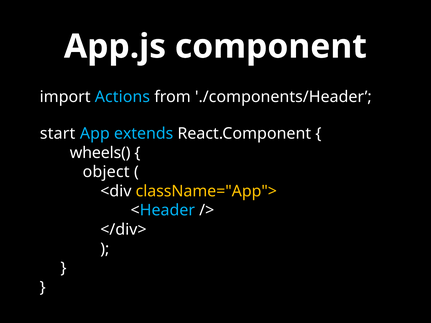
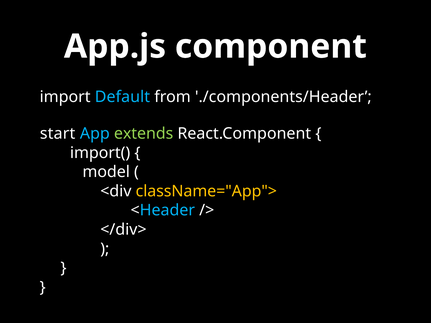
Actions: Actions -> Default
extends colour: light blue -> light green
wheels(: wheels( -> import(
object: object -> model
